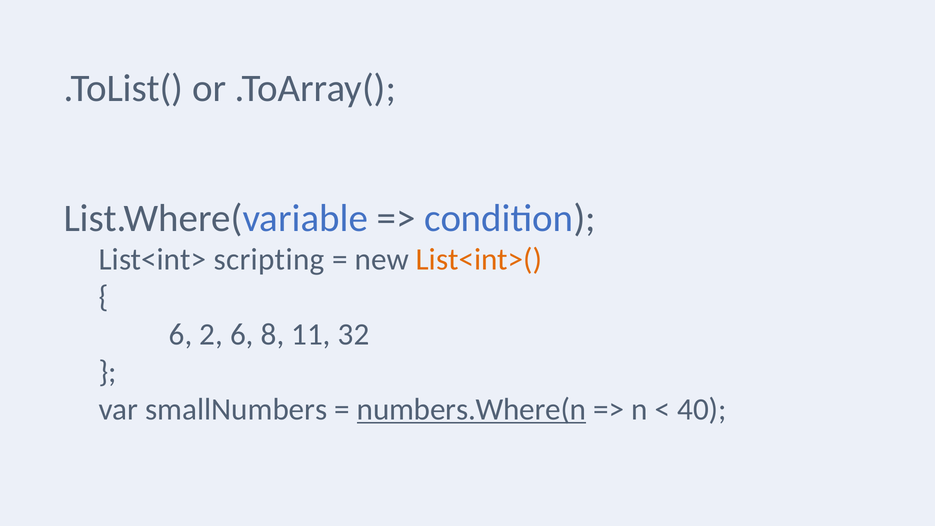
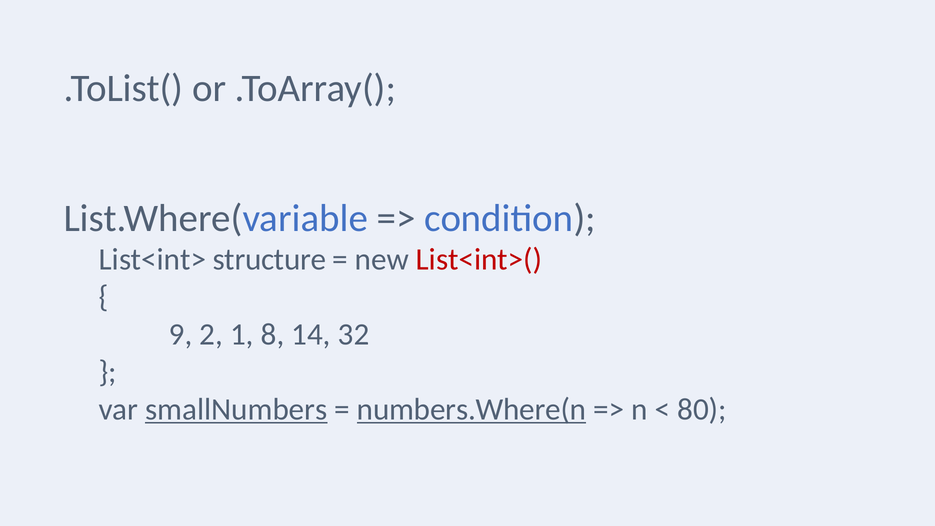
scripting: scripting -> structure
List<int>( colour: orange -> red
6 at (181, 334): 6 -> 9
2 6: 6 -> 1
11: 11 -> 14
smallNumbers underline: none -> present
40: 40 -> 80
